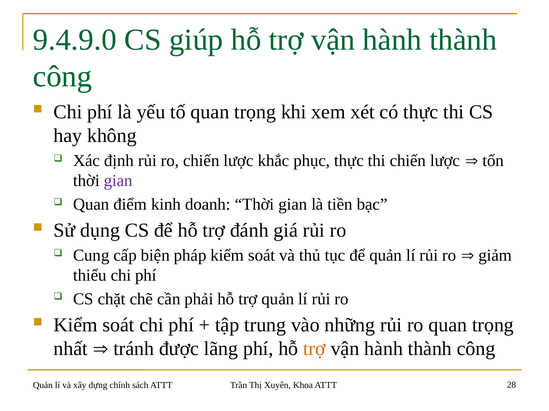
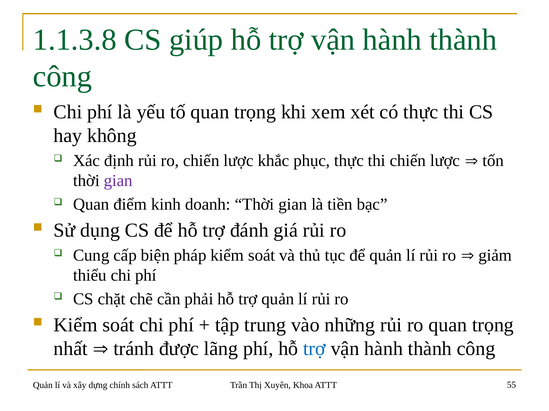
9.4.9.0: 9.4.9.0 -> 1.1.3.8
trợ at (314, 349) colour: orange -> blue
28: 28 -> 55
